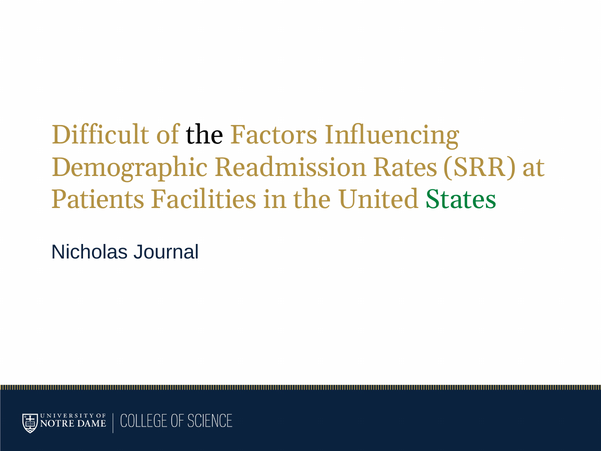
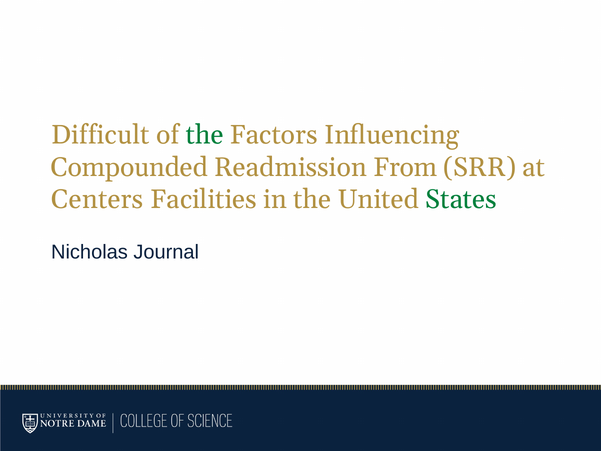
the at (205, 135) colour: black -> green
Demographic: Demographic -> Compounded
Rates: Rates -> From
Patients: Patients -> Centers
